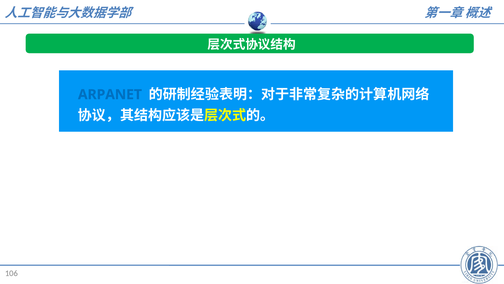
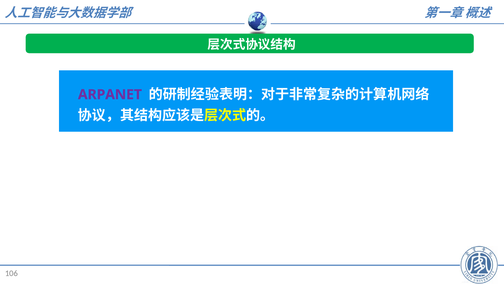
ARPANET colour: blue -> purple
